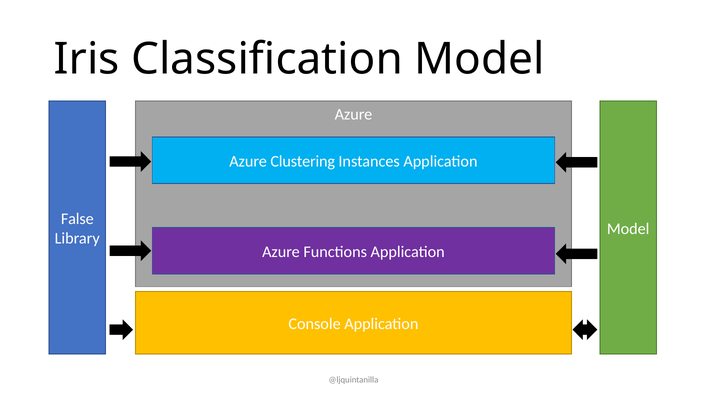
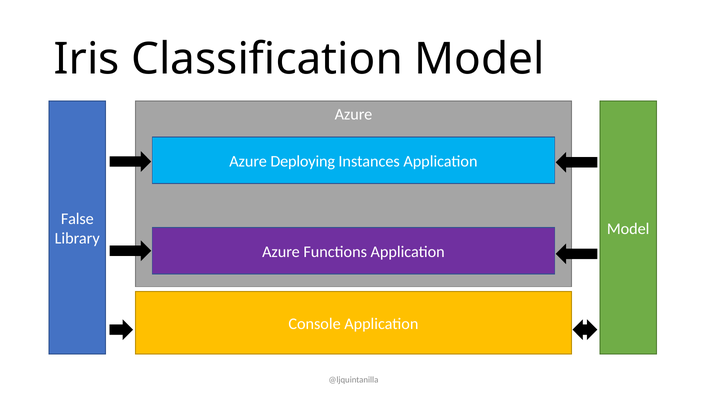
Clustering: Clustering -> Deploying
